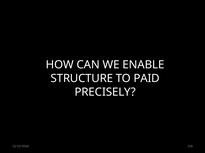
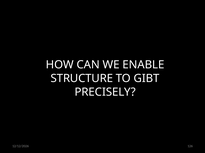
PAID: PAID -> GIBT
